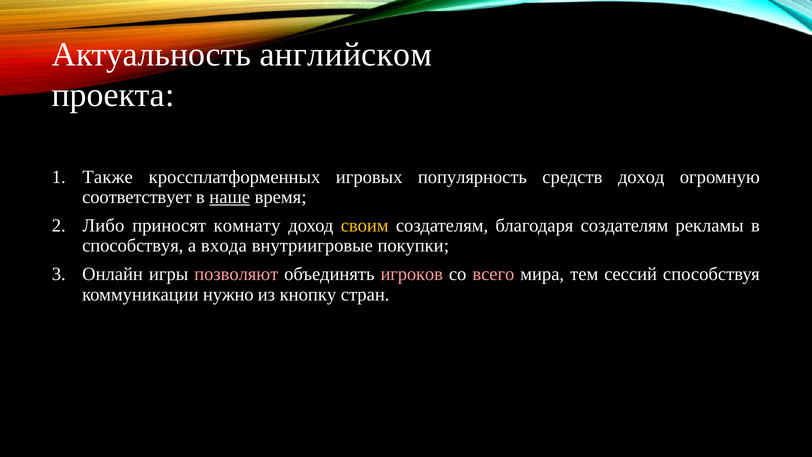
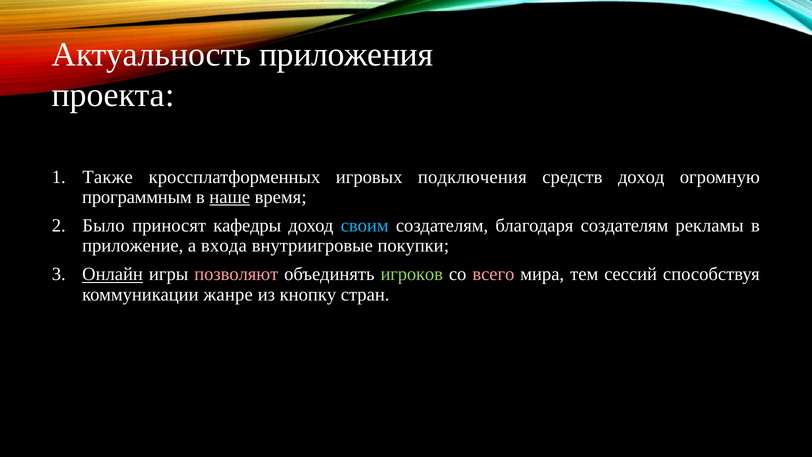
английском: английском -> приложения
популярность: популярность -> подключения
соответствует: соответствует -> программным
Либо: Либо -> Было
комнату: комнату -> кафедры
своим colour: yellow -> light blue
способствуя at (133, 246): способствуя -> приложение
Онлайн underline: none -> present
игроков colour: pink -> light green
нужно: нужно -> жанре
